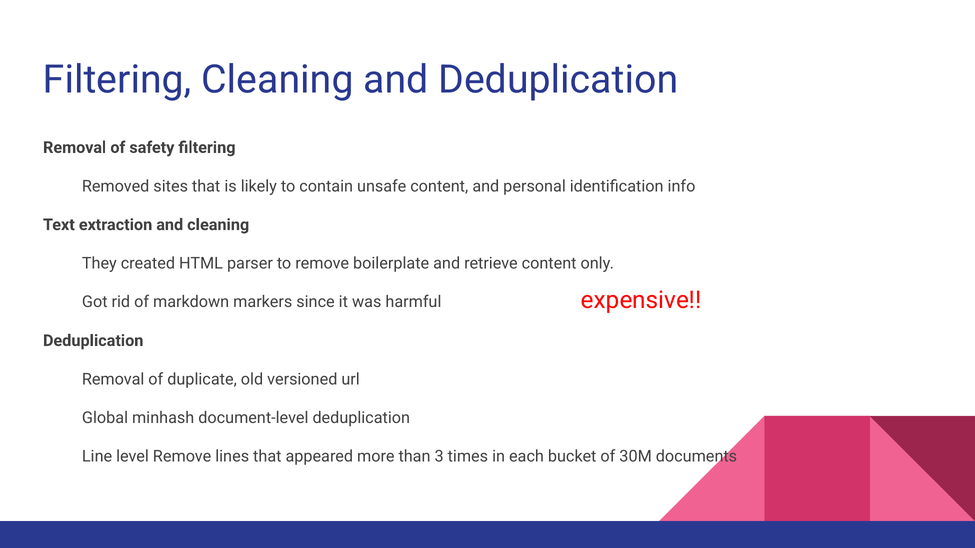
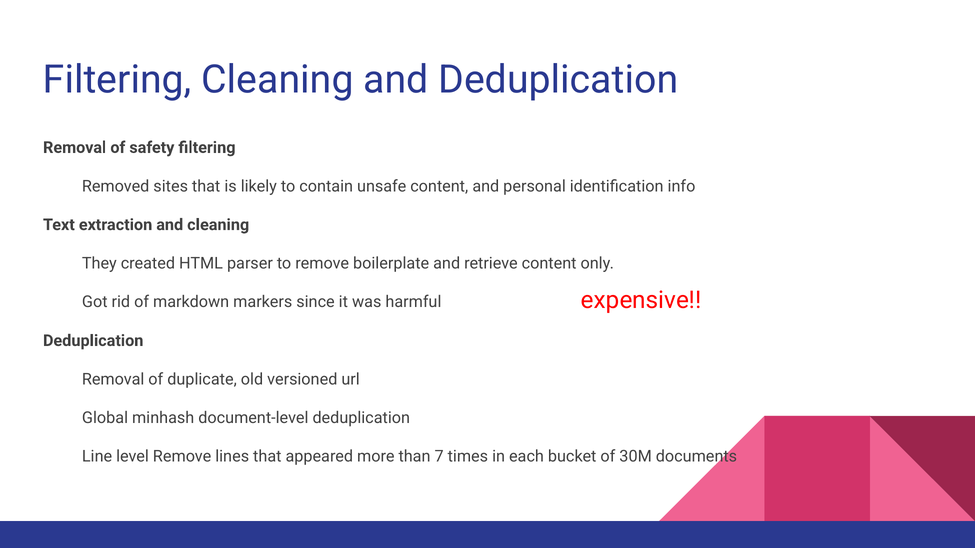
3: 3 -> 7
